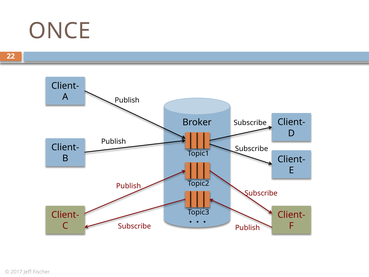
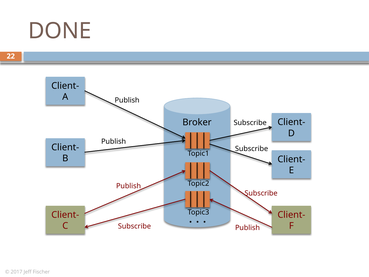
ONCE: ONCE -> DONE
